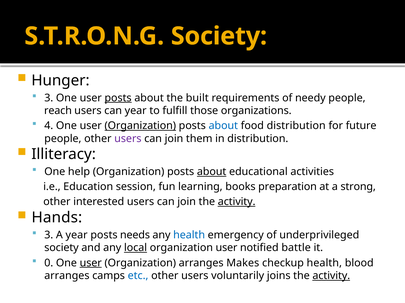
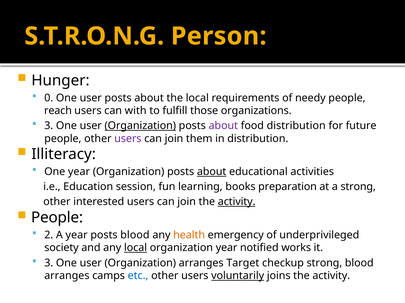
S.T.R.O.N.G Society: Society -> Person
3 at (49, 98): 3 -> 0
posts at (118, 98) underline: present -> none
the built: built -> local
can year: year -> with
4 at (49, 126): 4 -> 3
about at (223, 126) colour: blue -> purple
One help: help -> year
Hands at (57, 218): Hands -> People
3 at (49, 236): 3 -> 2
posts needs: needs -> blood
health at (189, 236) colour: blue -> orange
organization user: user -> year
battle: battle -> works
0 at (49, 263): 0 -> 3
user at (91, 263) underline: present -> none
Makes: Makes -> Target
checkup health: health -> strong
voluntarily underline: none -> present
activity at (331, 276) underline: present -> none
